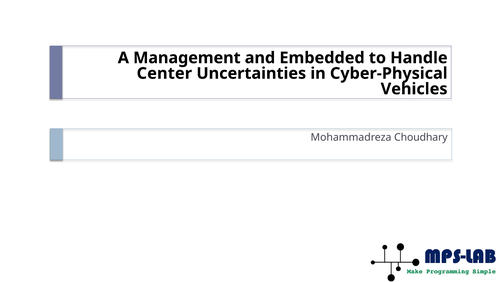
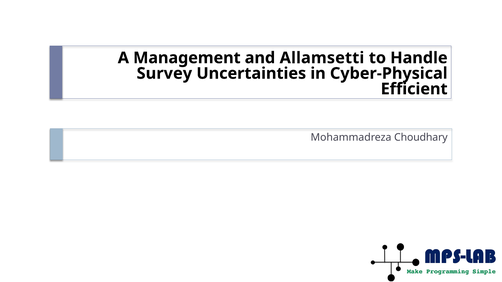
Embedded: Embedded -> Allamsetti
Center: Center -> Survey
Vehicles: Vehicles -> Efficient
